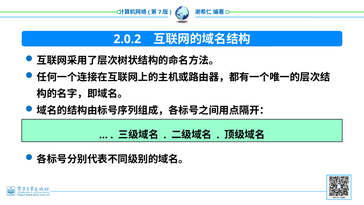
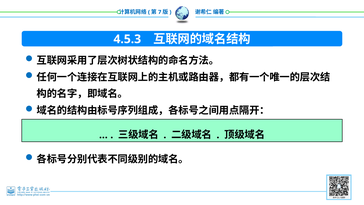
2.0.2: 2.0.2 -> 4.5.3
